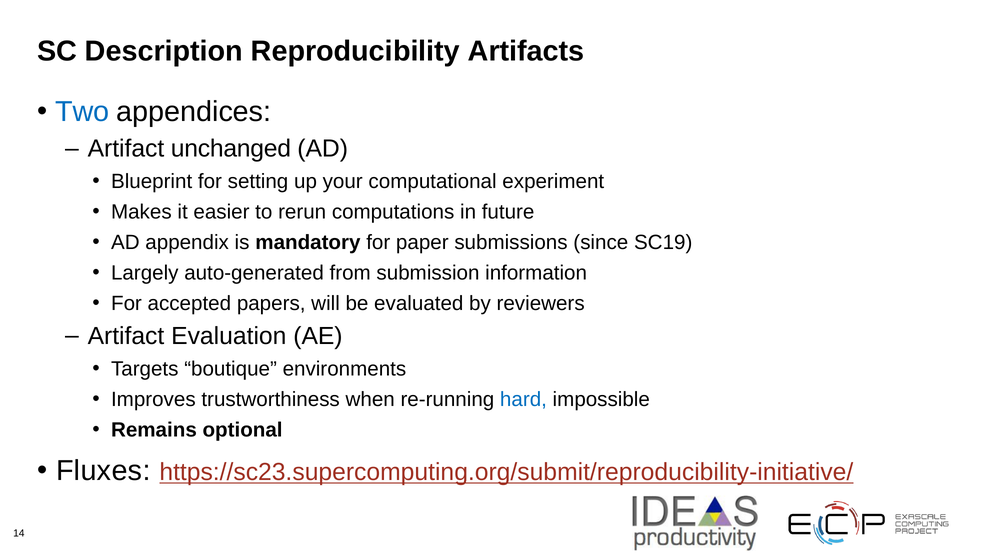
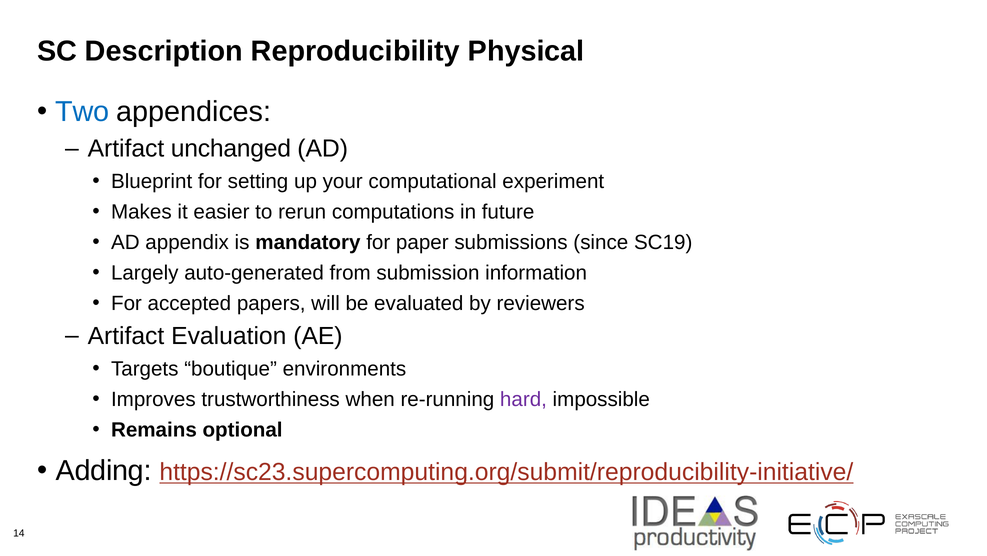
Artifacts: Artifacts -> Physical
hard colour: blue -> purple
Fluxes: Fluxes -> Adding
